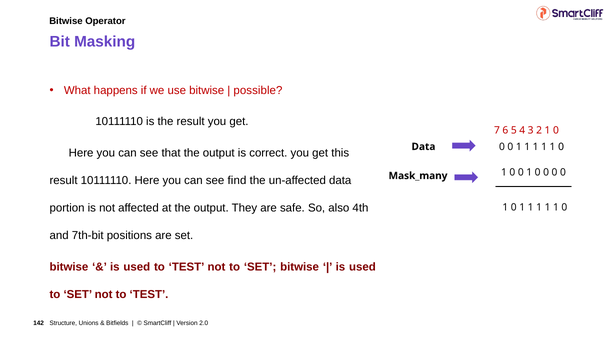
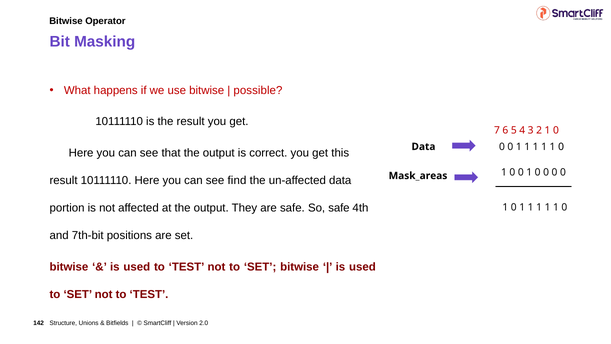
Mask_many: Mask_many -> Mask_areas
So also: also -> safe
